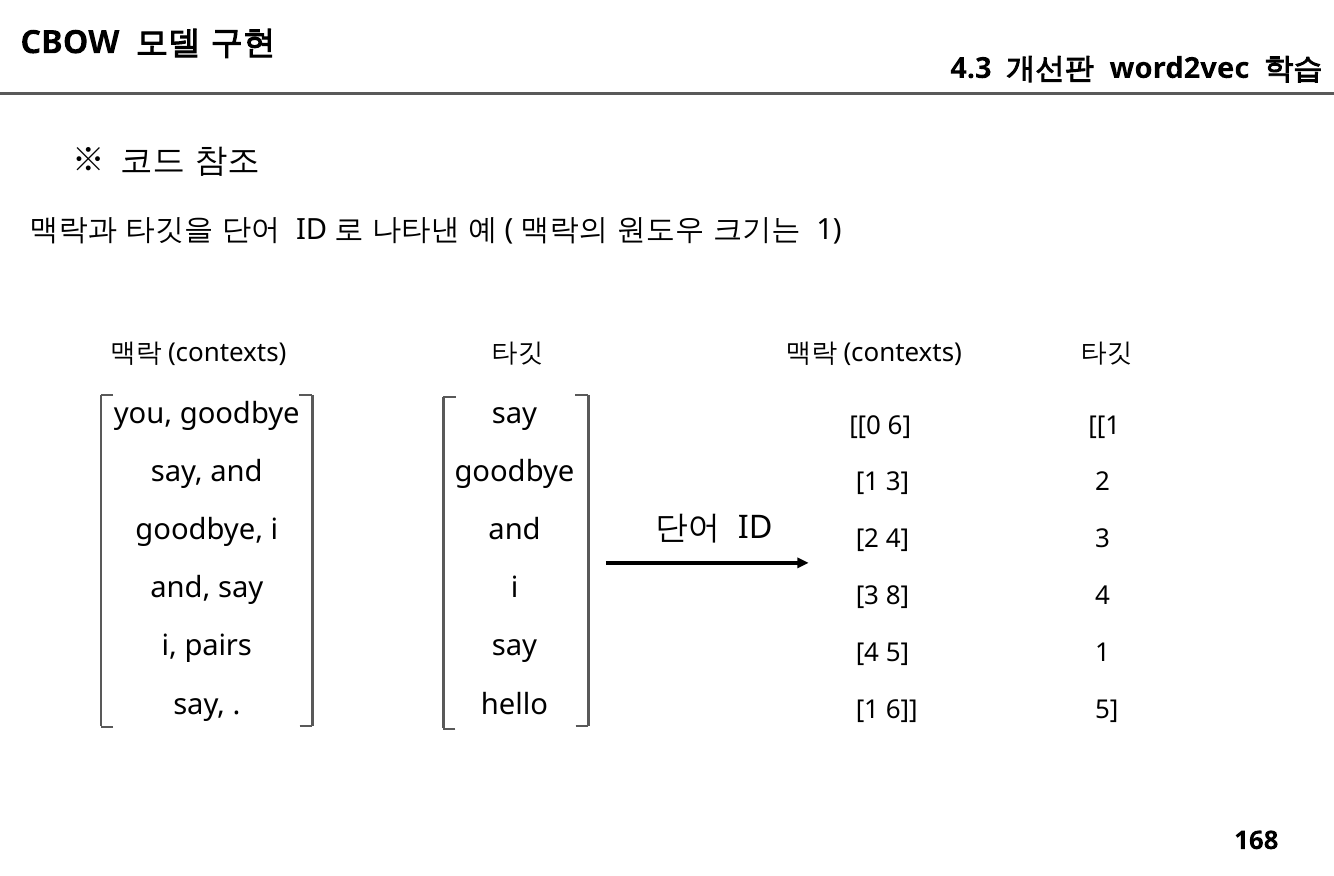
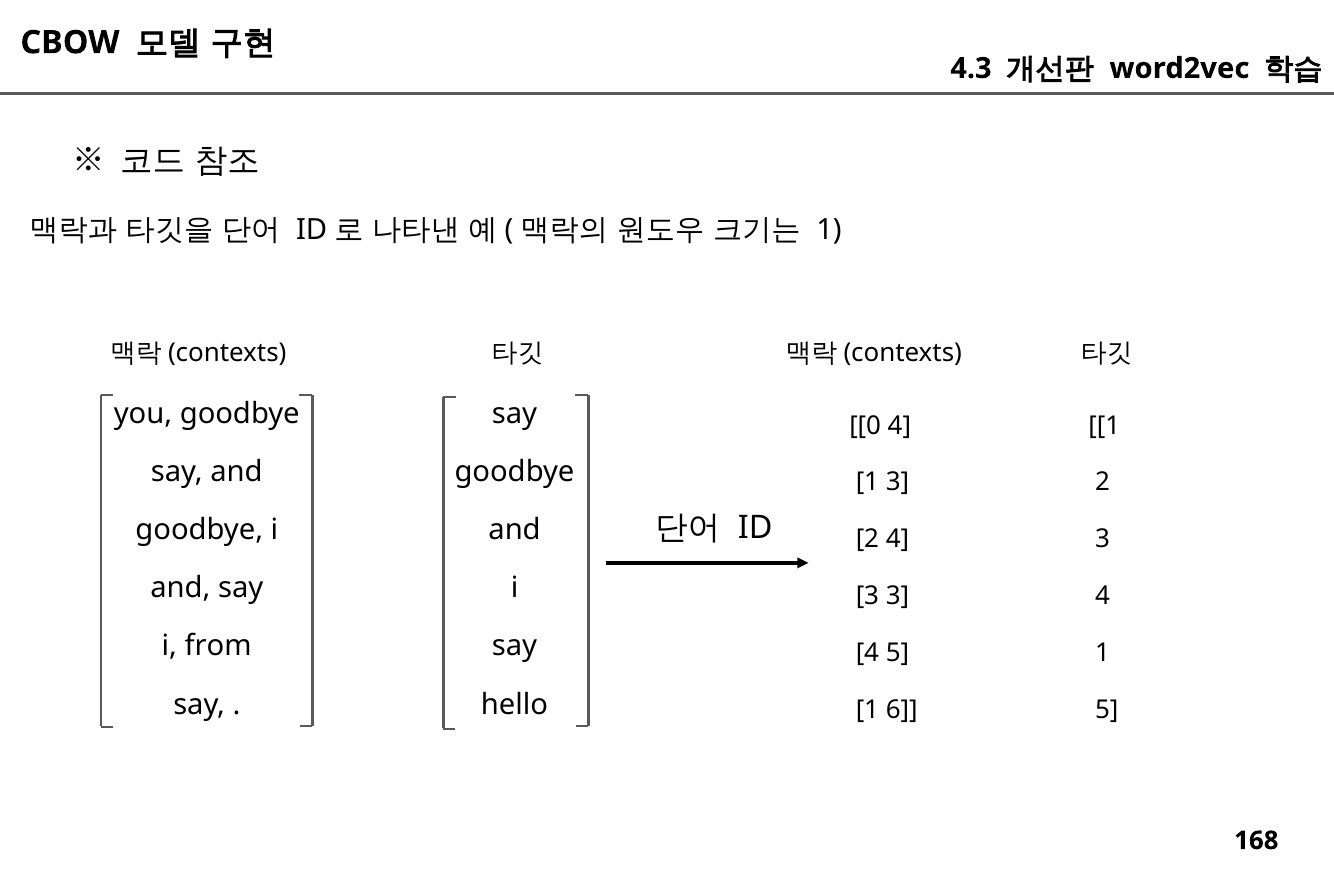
0 6: 6 -> 4
3 8: 8 -> 3
pairs: pairs -> from
